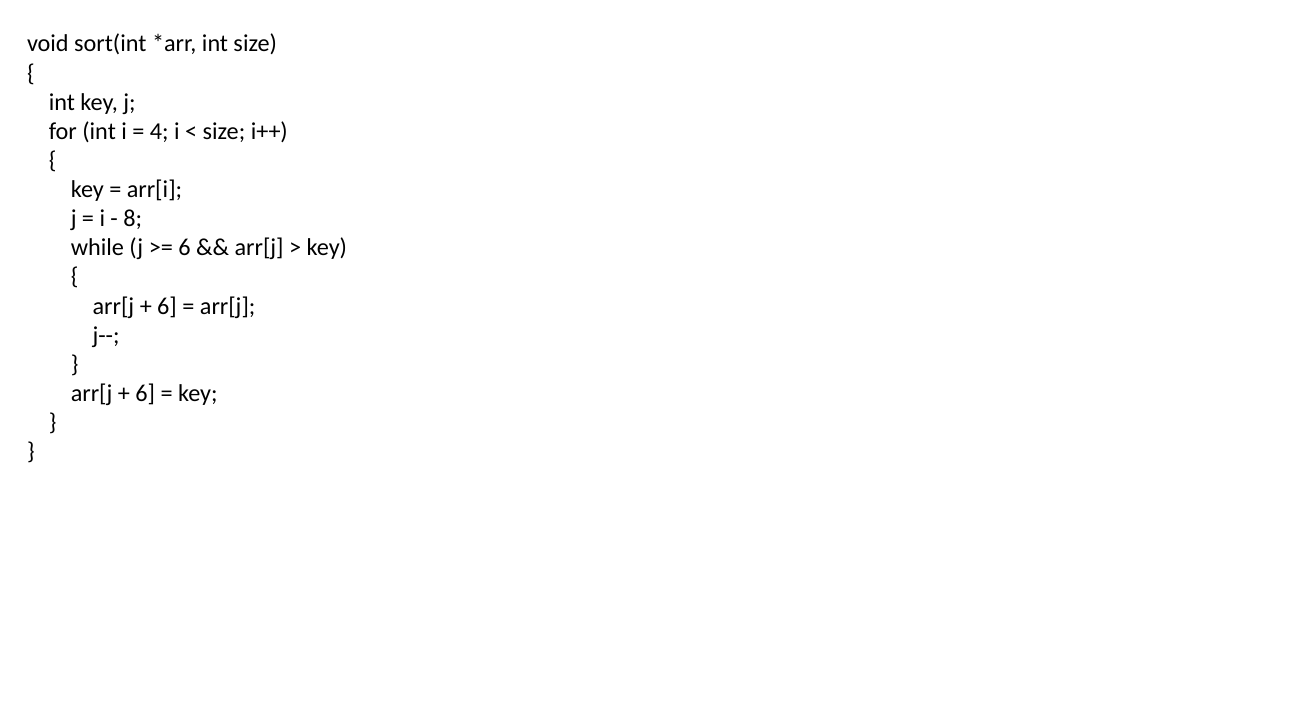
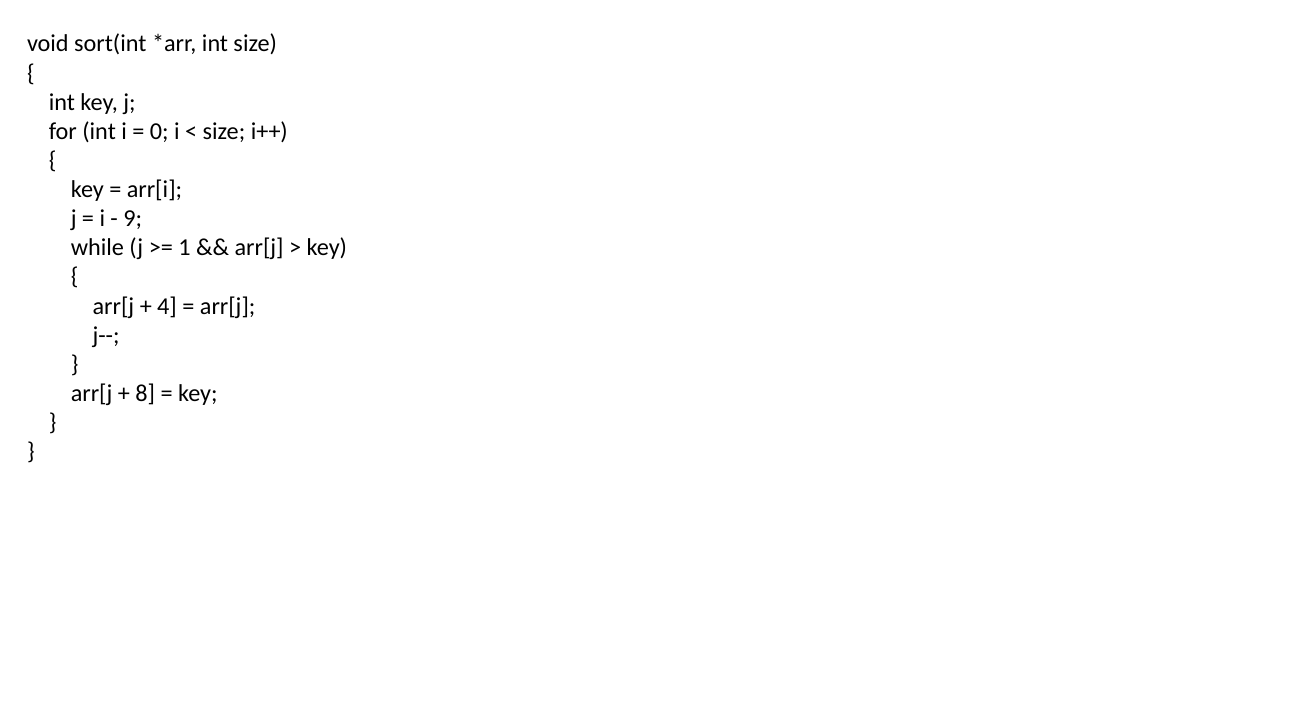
4: 4 -> 0
8: 8 -> 9
6 at (184, 248): 6 -> 1
6 at (167, 306): 6 -> 4
6 at (145, 393): 6 -> 8
